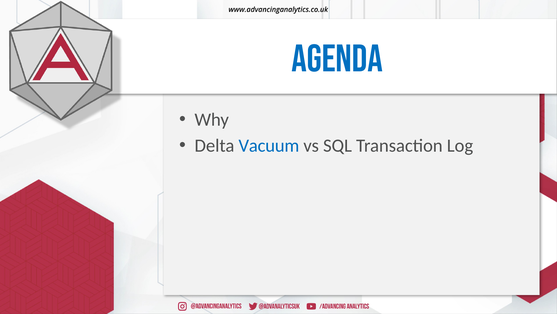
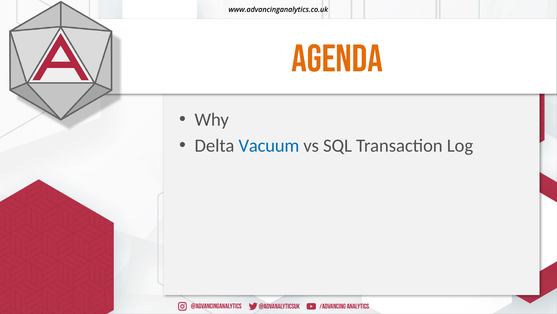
Agenda colour: blue -> orange
